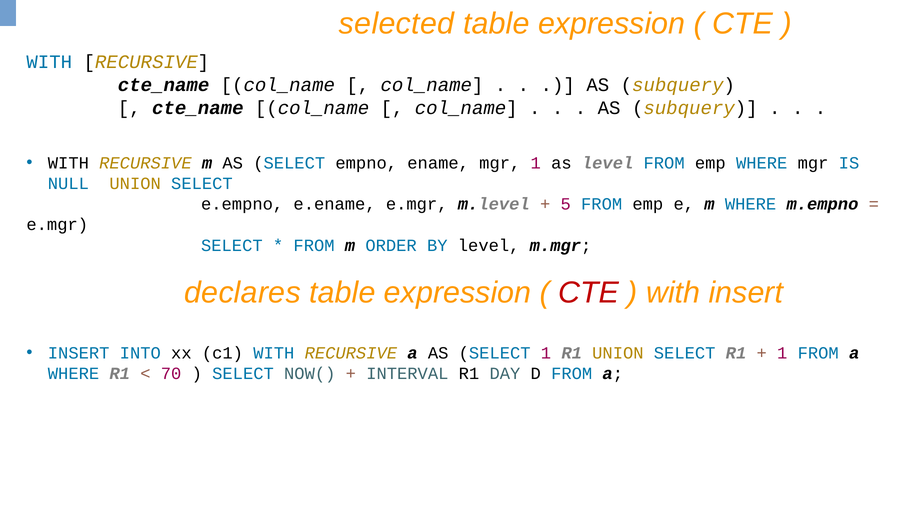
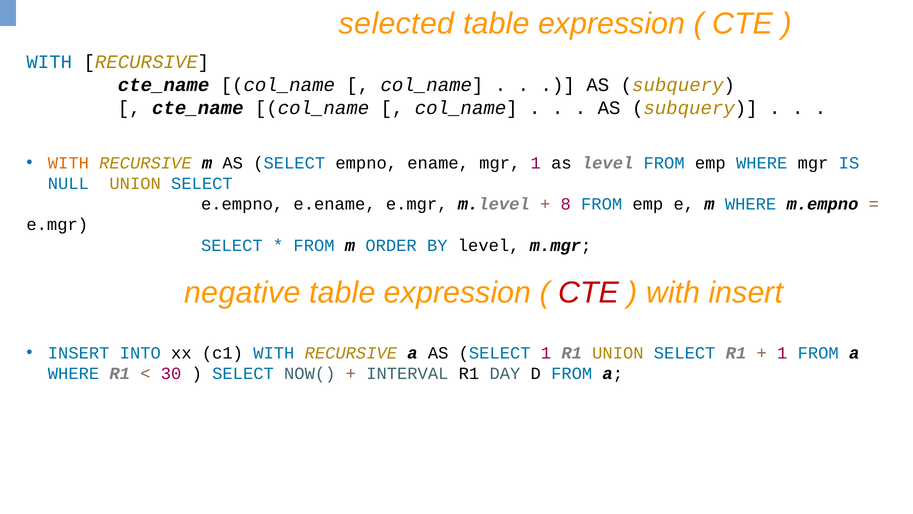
WITH at (68, 163) colour: black -> orange
5: 5 -> 8
declares: declares -> negative
70: 70 -> 30
